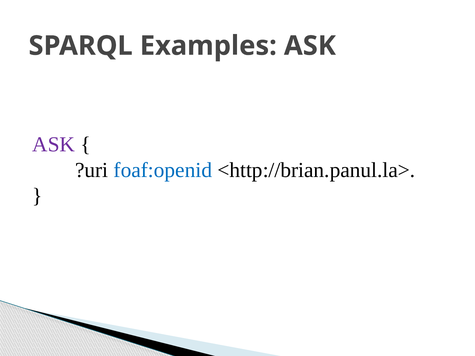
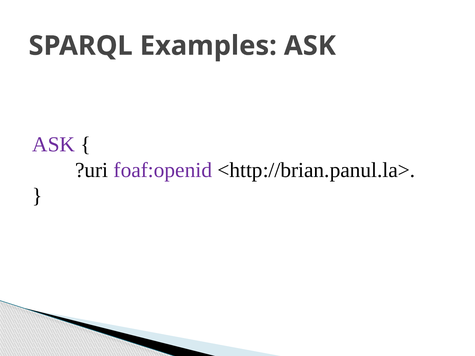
foaf:openid colour: blue -> purple
